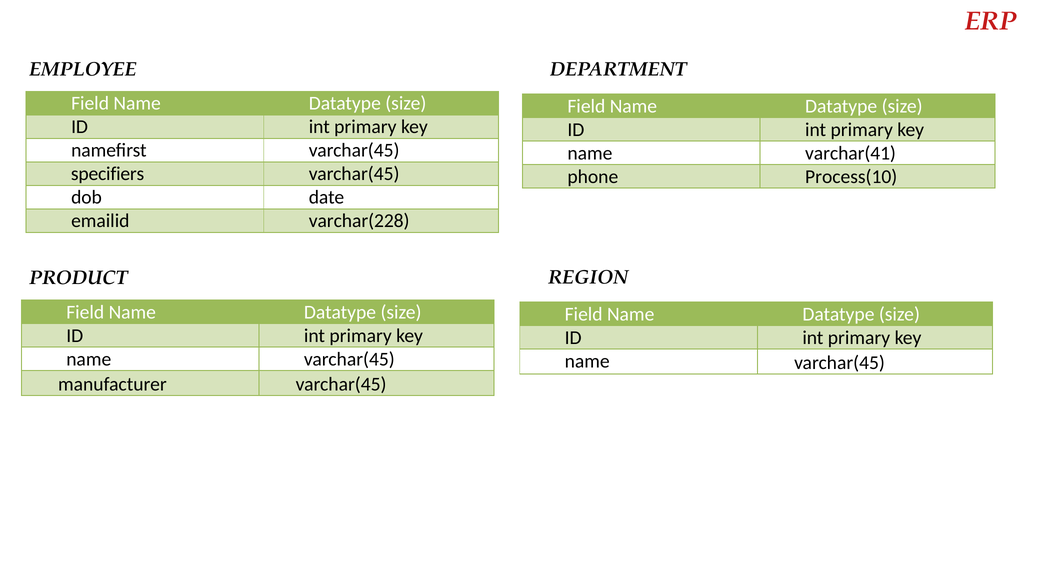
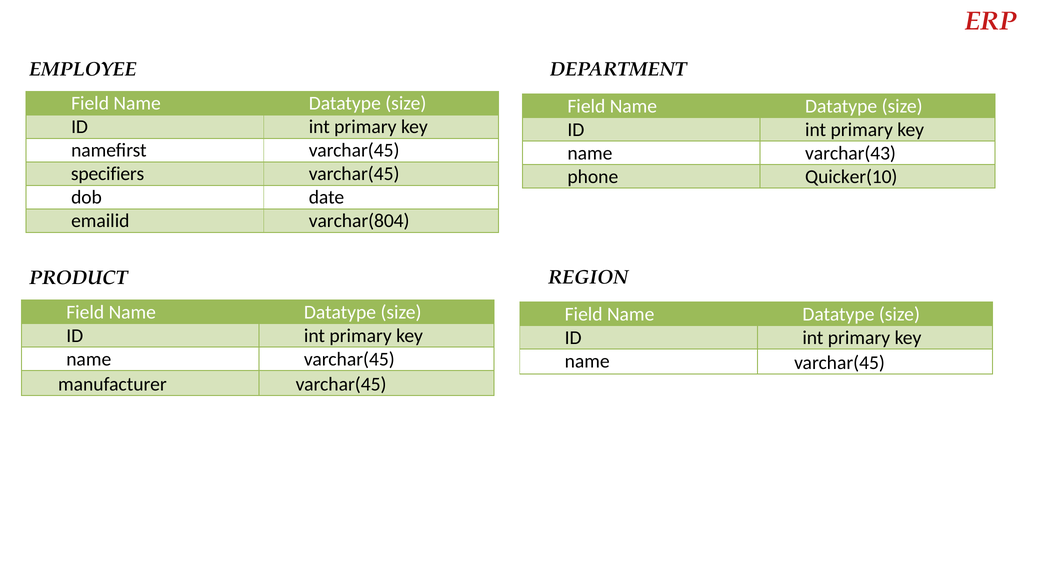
varchar(41: varchar(41 -> varchar(43
Process(10: Process(10 -> Quicker(10
varchar(228: varchar(228 -> varchar(804
